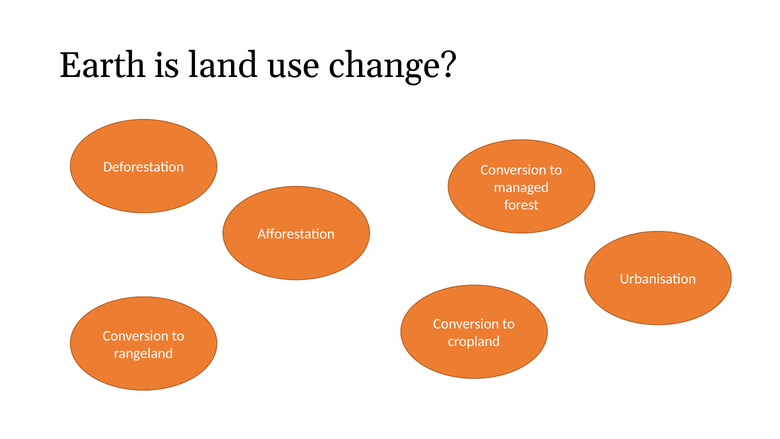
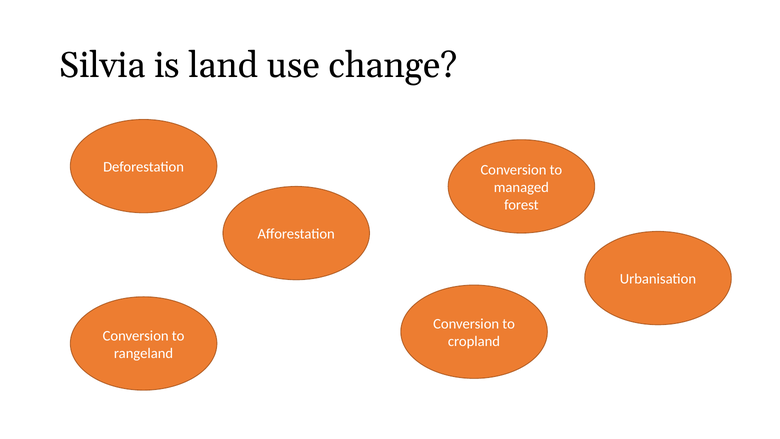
Earth: Earth -> Silvia
